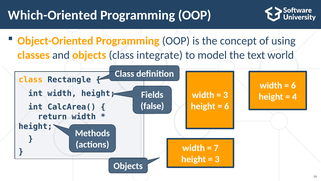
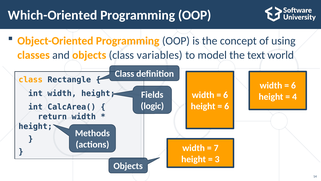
integrate: integrate -> variables
3 at (226, 95): 3 -> 6
false: false -> logic
